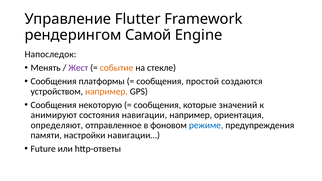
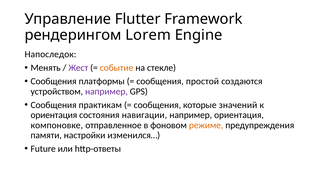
Самой: Самой -> Lorem
например at (106, 92) colour: orange -> purple
некоторую: некоторую -> практикам
анимируют at (54, 115): анимируют -> ориентация
определяют: определяют -> компоновке
режиме colour: blue -> orange
навигации…: навигации… -> изменился…
